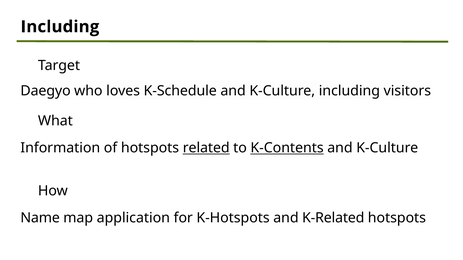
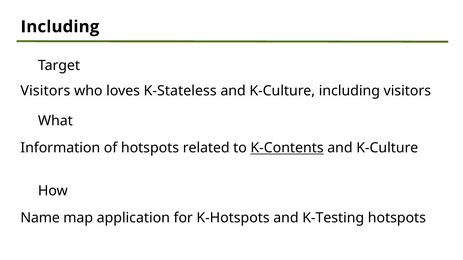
Daegyo at (46, 91): Daegyo -> Visitors
K-Schedule: K-Schedule -> K-Stateless
related underline: present -> none
K-Related: K-Related -> K-Testing
